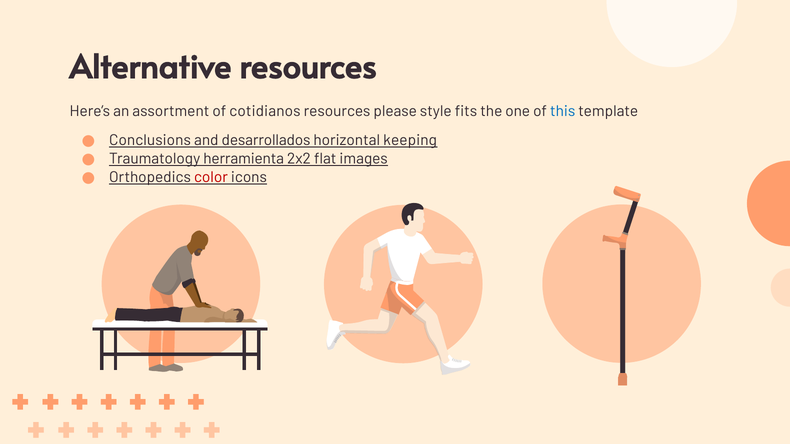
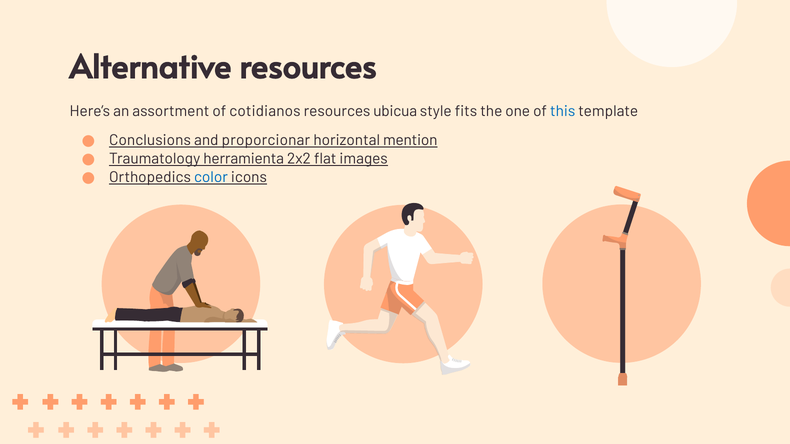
please: please -> ubicua
desarrollados: desarrollados -> proporcionar
keeping: keeping -> mention
color colour: red -> blue
